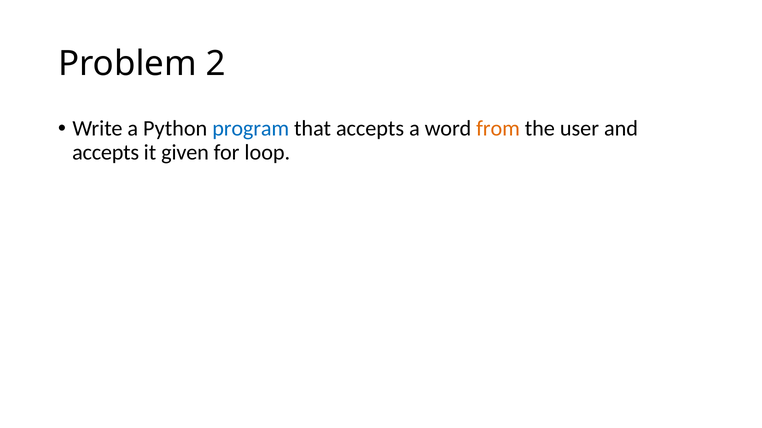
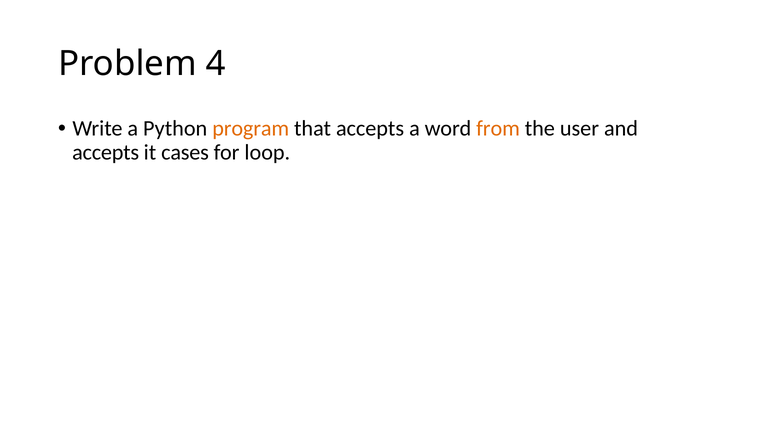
2: 2 -> 4
program colour: blue -> orange
given: given -> cases
